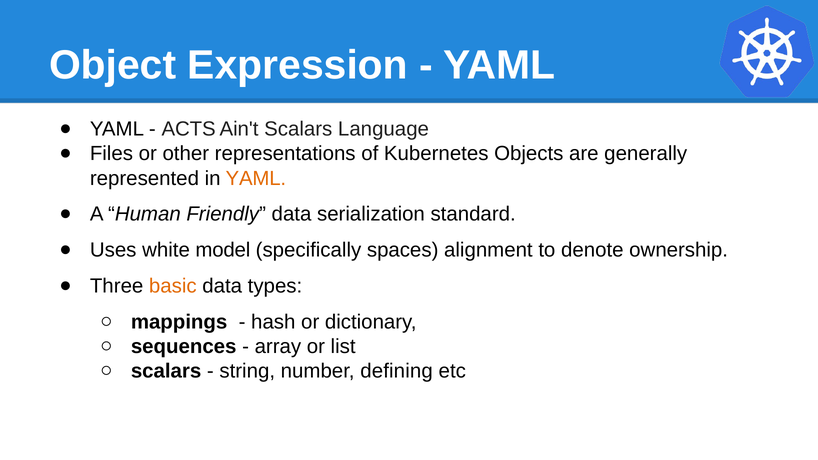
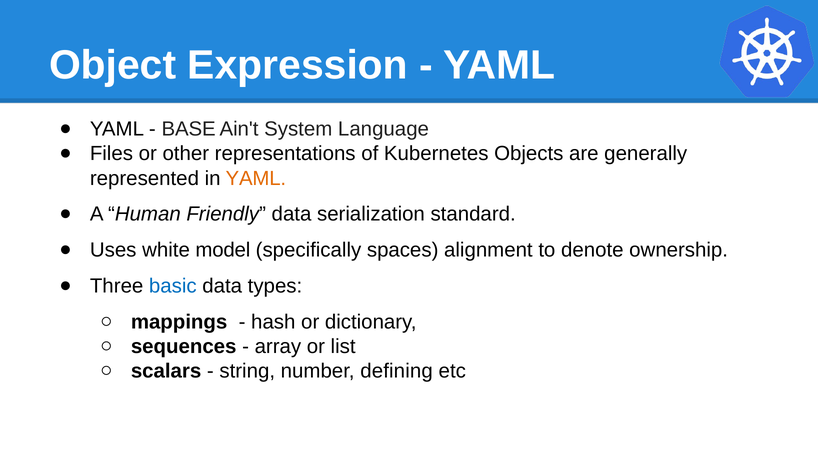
ACTS: ACTS -> BASE
Ain't Scalars: Scalars -> System
basic colour: orange -> blue
